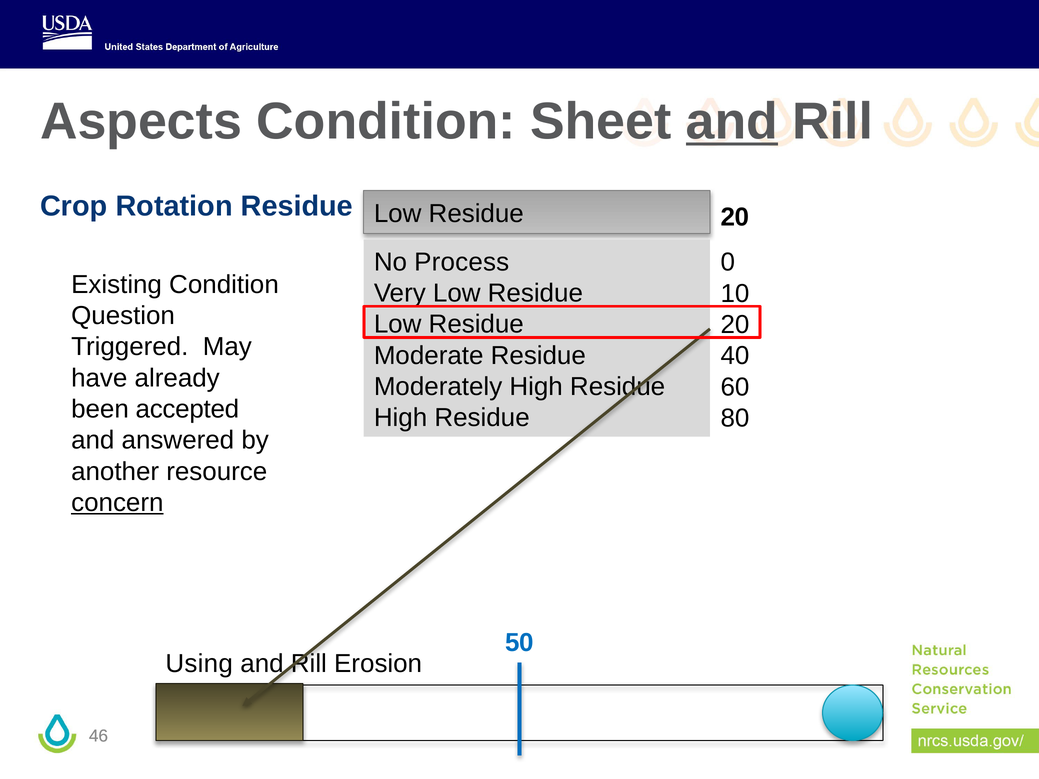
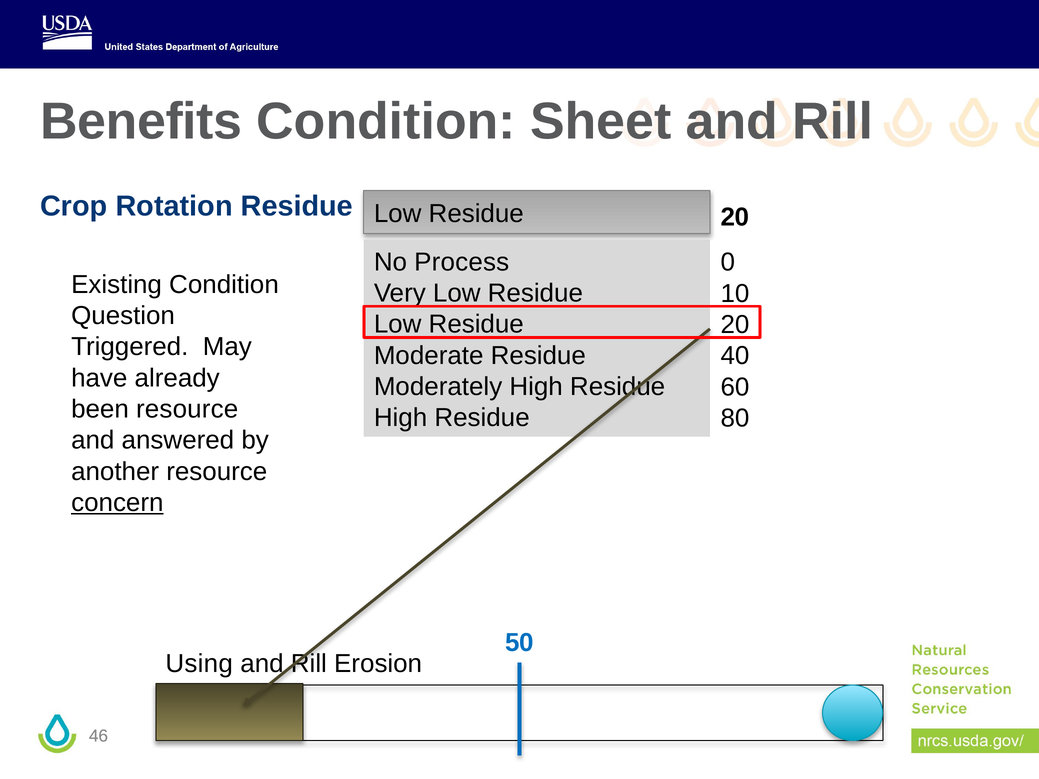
Aspects: Aspects -> Benefits
and at (732, 122) underline: present -> none
been accepted: accepted -> resource
